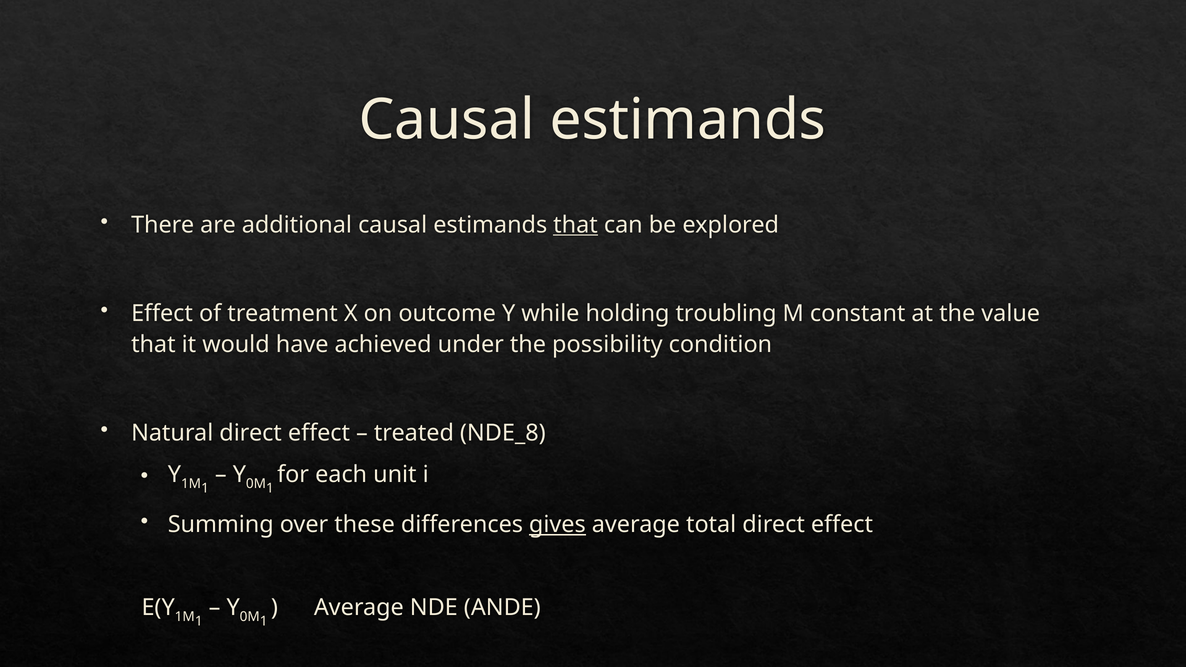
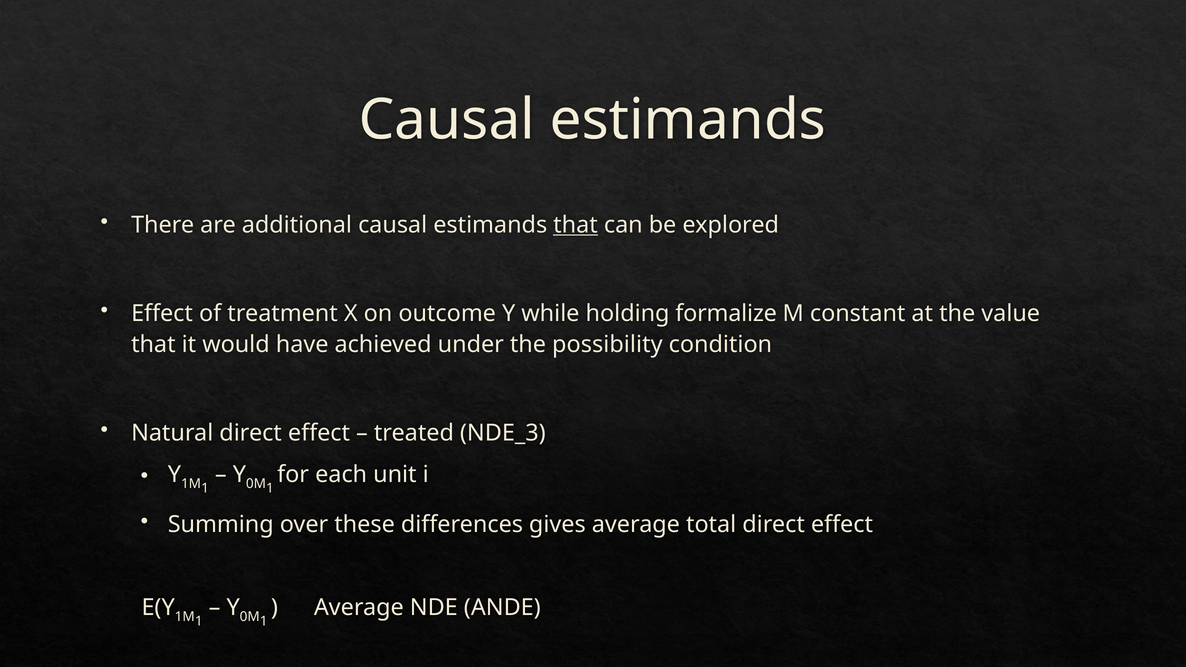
troubling: troubling -> formalize
NDE_8: NDE_8 -> NDE_3
gives underline: present -> none
